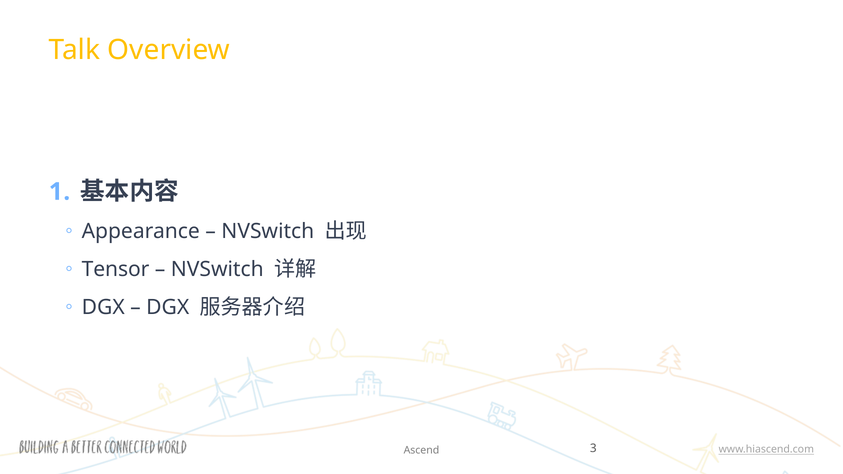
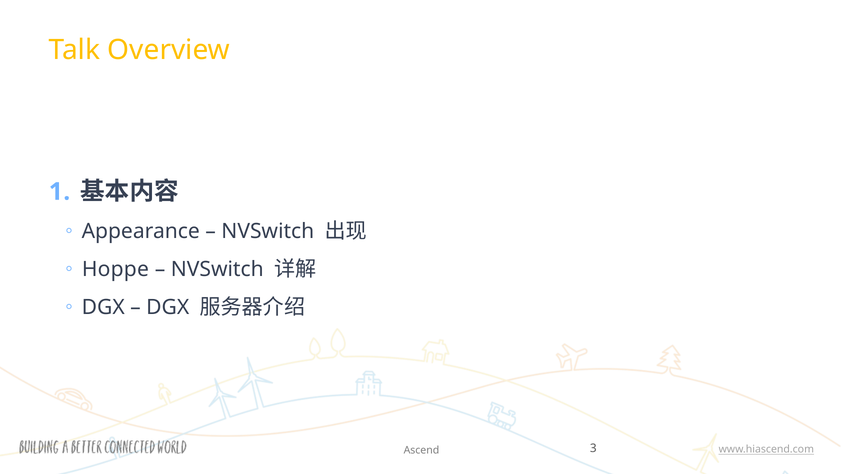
Tensor: Tensor -> Hoppe
